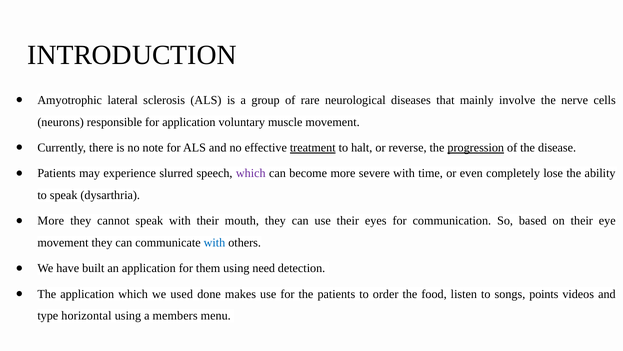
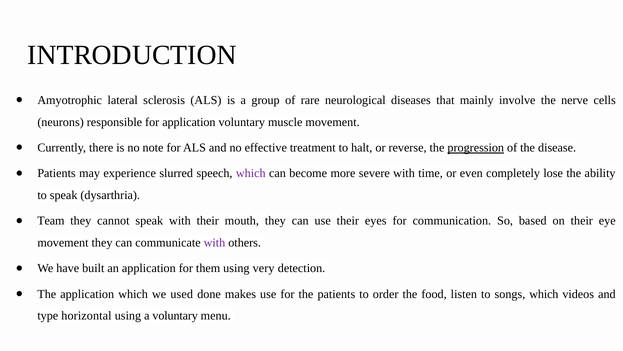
treatment underline: present -> none
More at (51, 221): More -> Team
with at (214, 242) colour: blue -> purple
need: need -> very
songs points: points -> which
a members: members -> voluntary
